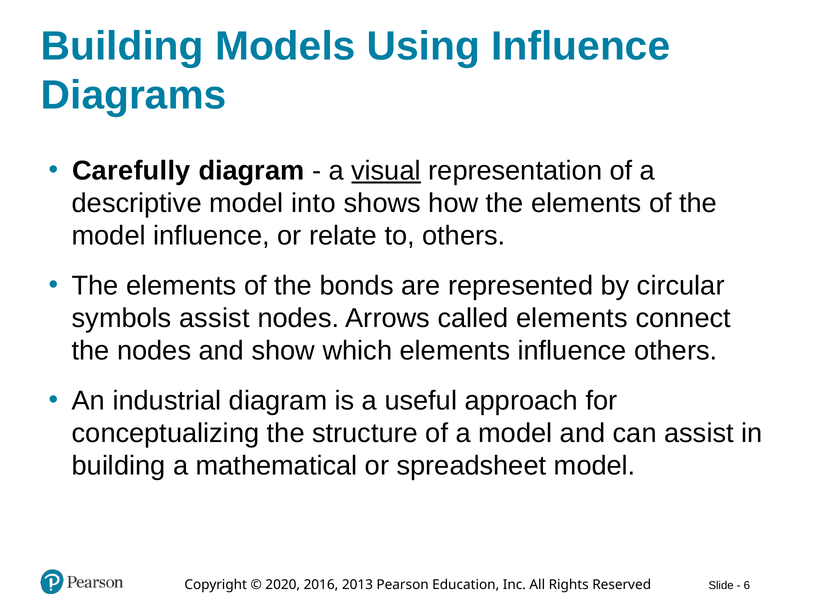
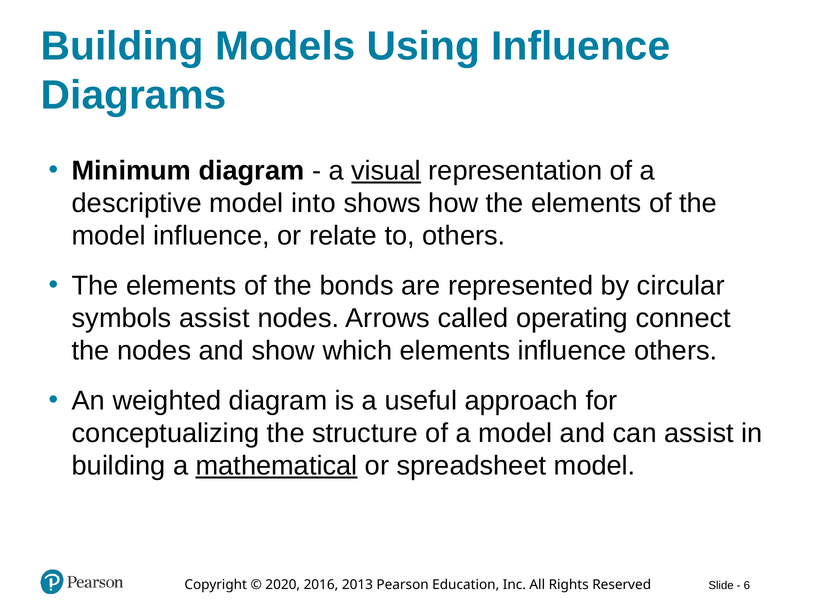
Carefully: Carefully -> Minimum
called elements: elements -> operating
industrial: industrial -> weighted
mathematical underline: none -> present
